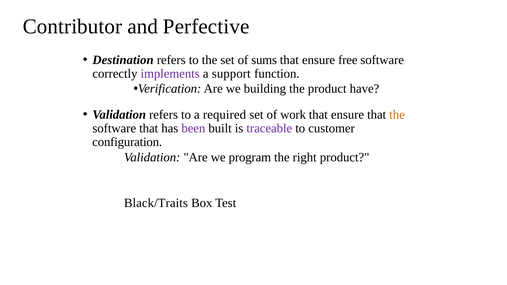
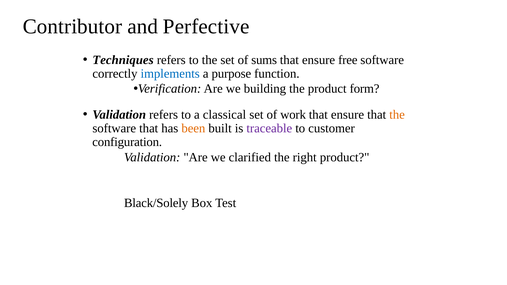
Destination: Destination -> Techniques
implements colour: purple -> blue
support: support -> purpose
have: have -> form
required: required -> classical
been colour: purple -> orange
program: program -> clarified
Black/Traits: Black/Traits -> Black/Solely
